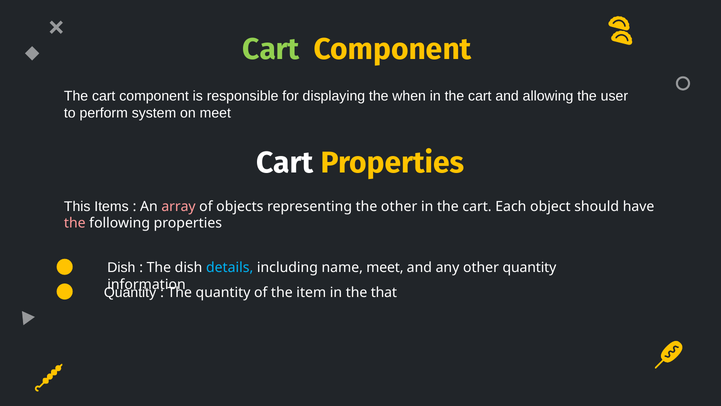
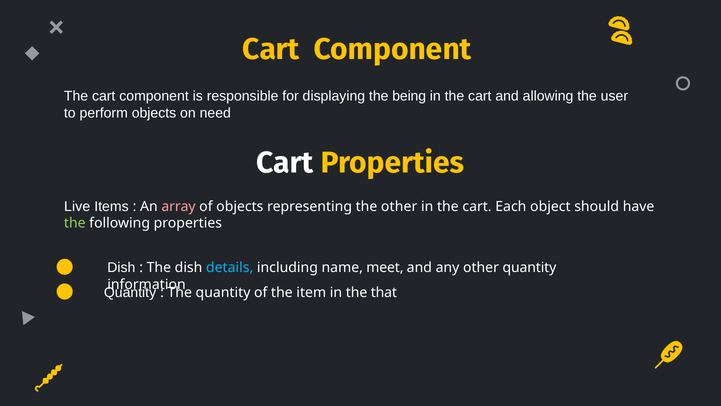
Cart at (271, 50) colour: light green -> yellow
when: when -> being
perform system: system -> objects
on meet: meet -> need
This: This -> Live
the at (75, 223) colour: pink -> light green
